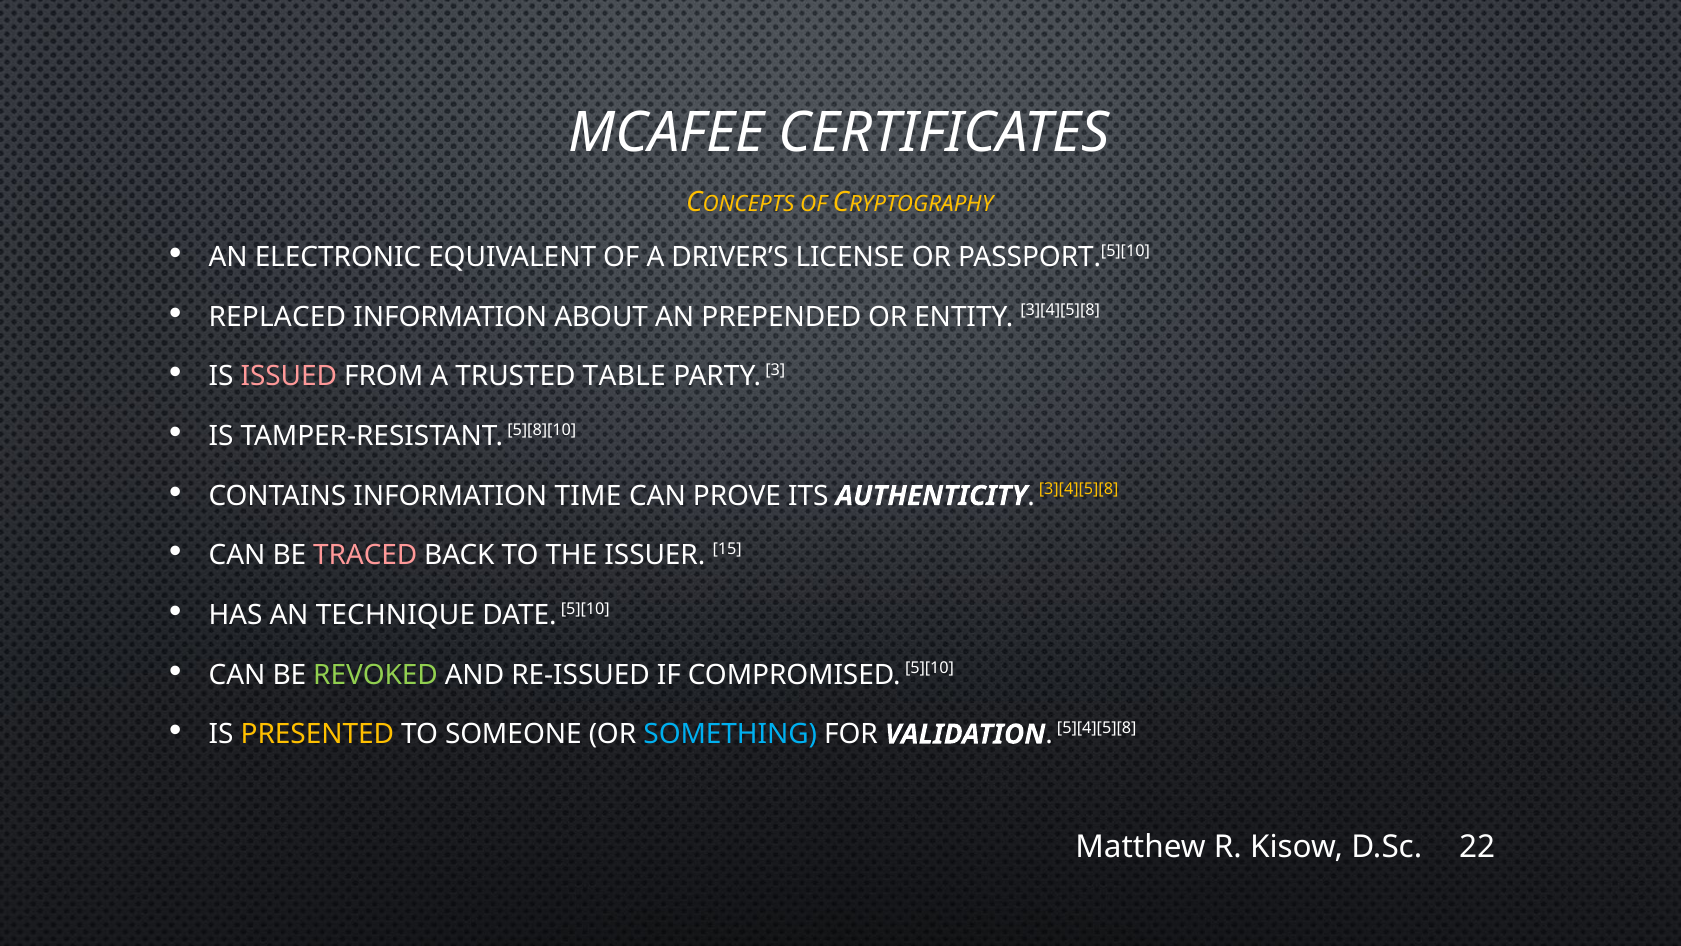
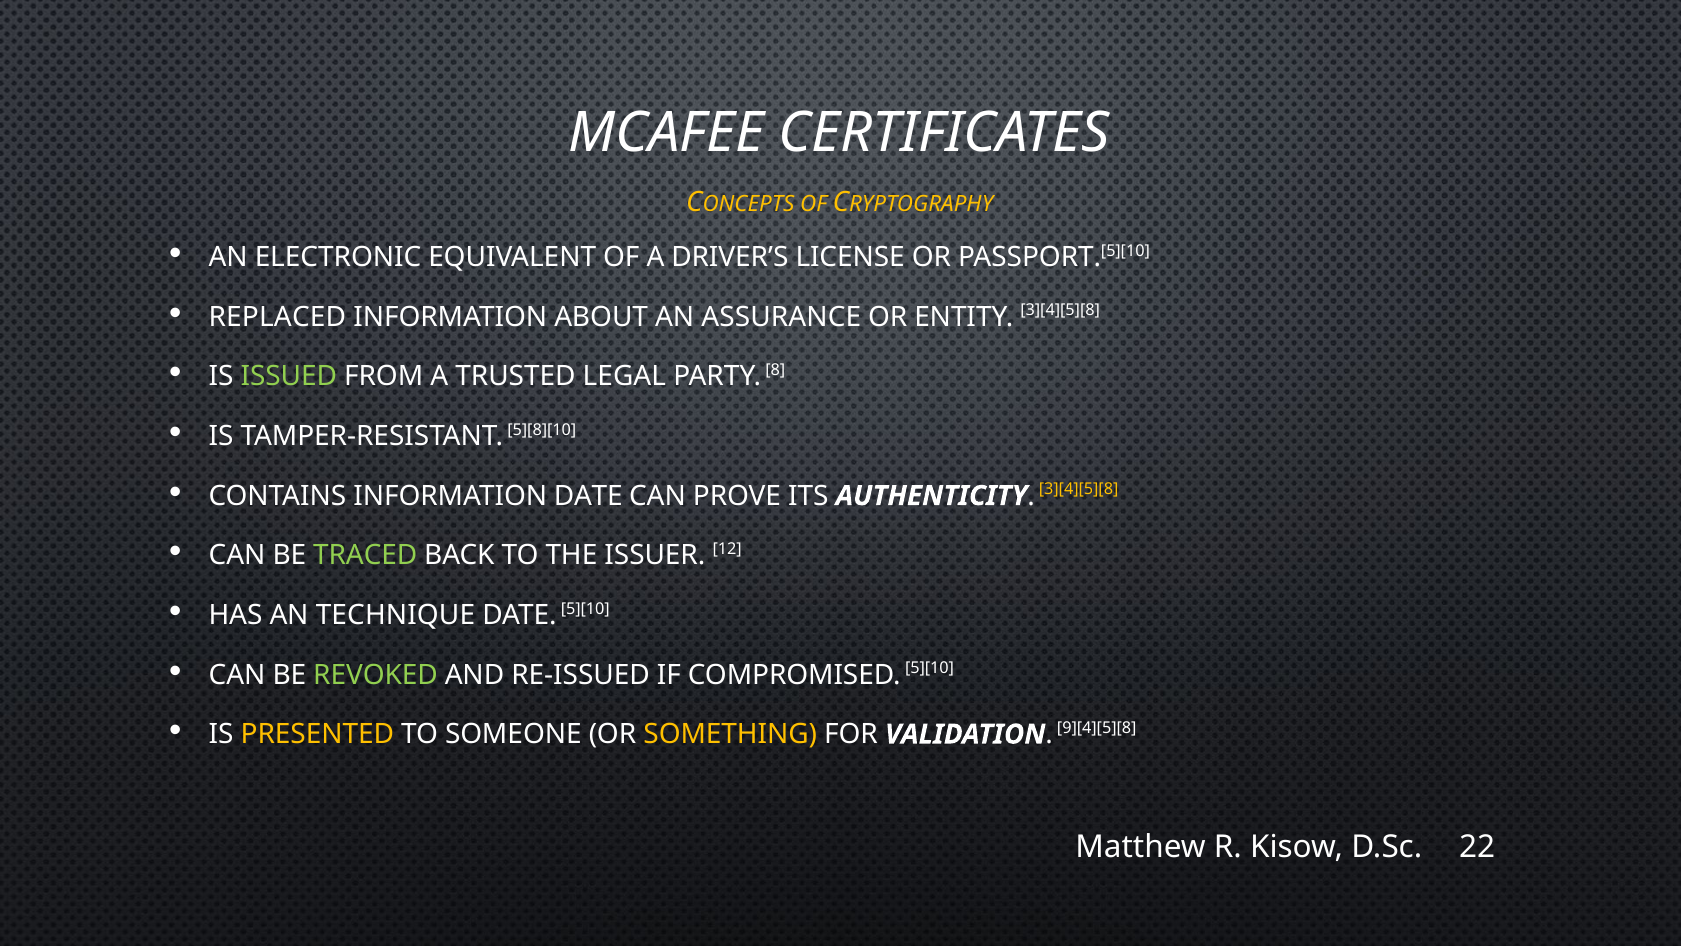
PREPENDED: PREPENDED -> ASSURANCE
ISSUED colour: pink -> light green
TABLE: TABLE -> LEGAL
3: 3 -> 8
INFORMATION TIME: TIME -> DATE
TRACED colour: pink -> light green
15: 15 -> 12
SOMETHING colour: light blue -> yellow
5][4][5][8: 5][4][5][8 -> 9][4][5][8
